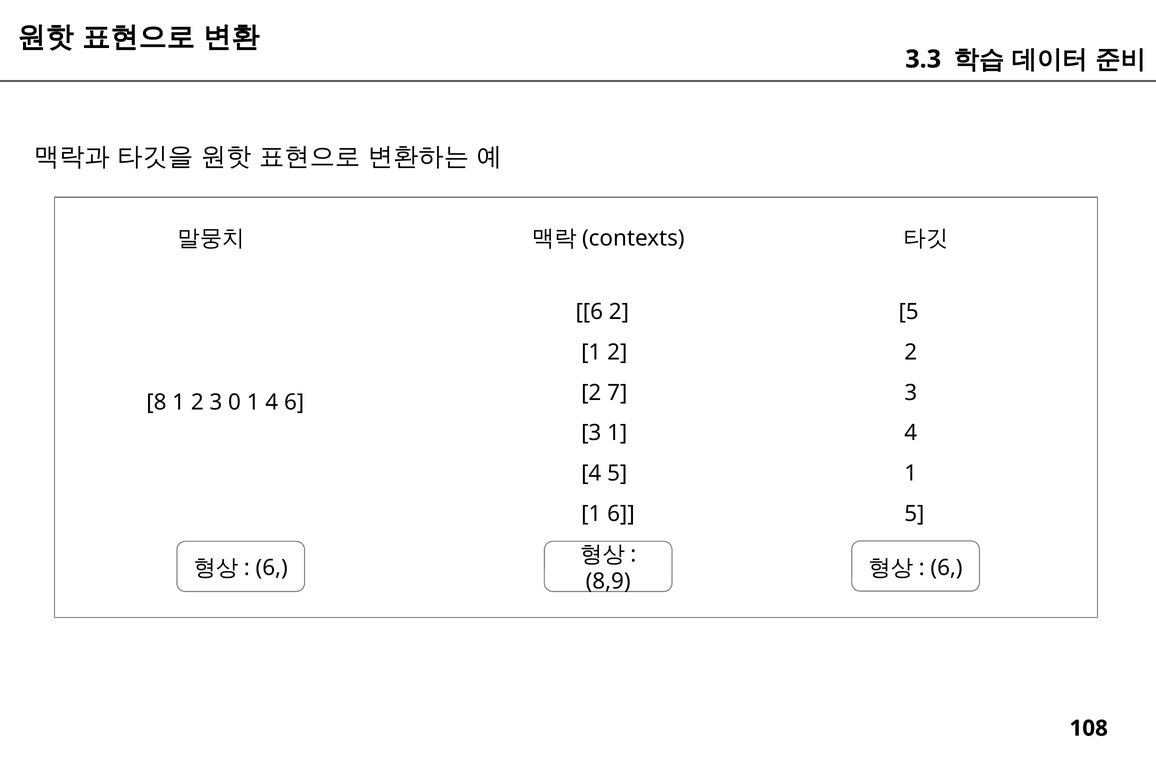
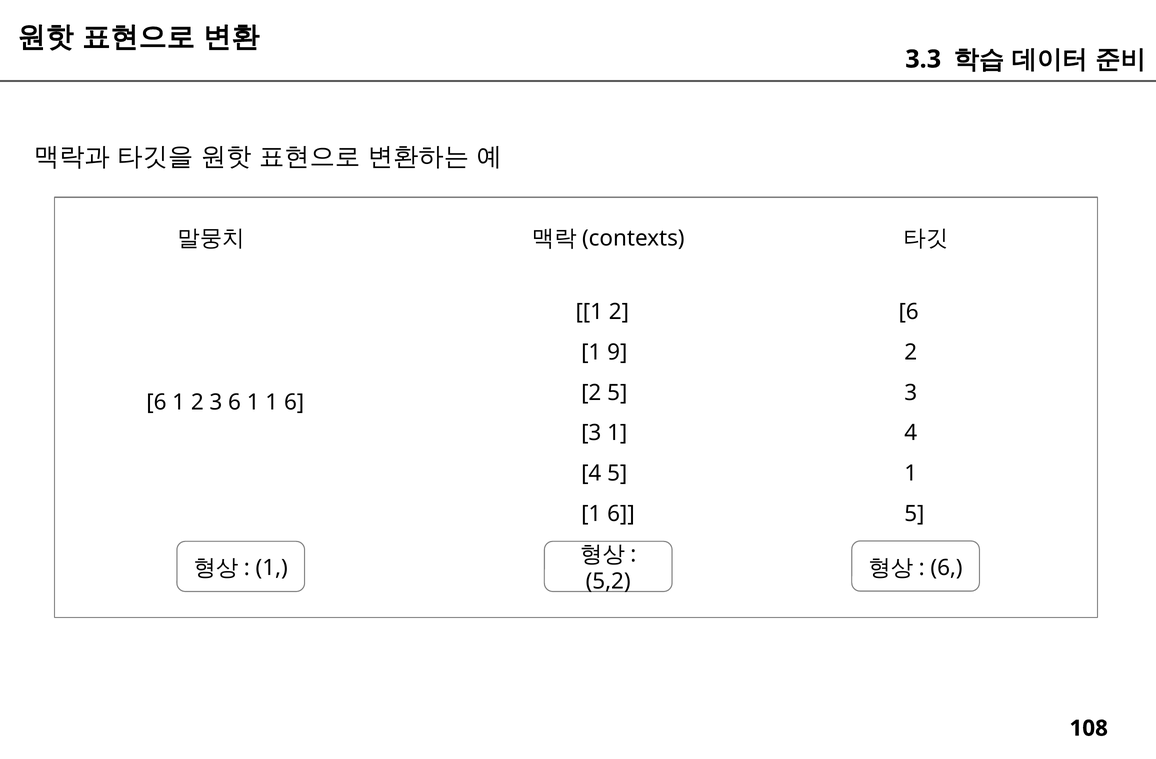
6 at (589, 312): 6 -> 1
5 at (909, 312): 5 -> 6
2 at (617, 352): 2 -> 9
2 7: 7 -> 5
8 at (156, 403): 8 -> 6
3 0: 0 -> 6
4 at (272, 403): 4 -> 1
6 at (272, 568): 6 -> 1
8,9: 8,9 -> 5,2
